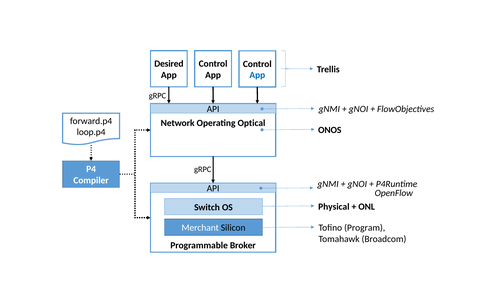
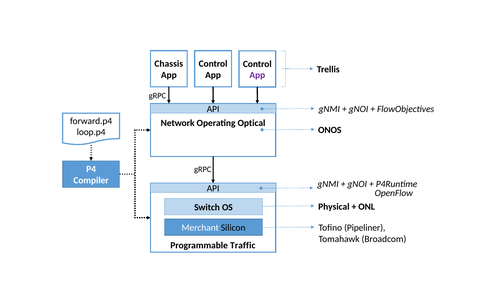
Desired: Desired -> Chassis
App at (257, 75) colour: blue -> purple
Program: Program -> Pipeliner
Broker: Broker -> Traffic
